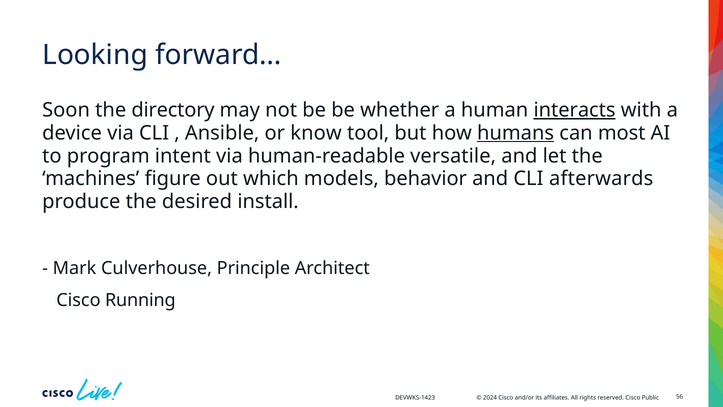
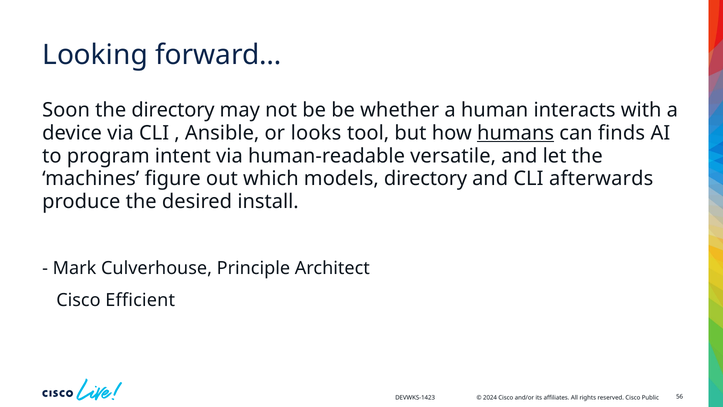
interacts underline: present -> none
know: know -> looks
most: most -> finds
models behavior: behavior -> directory
Running: Running -> Efficient
